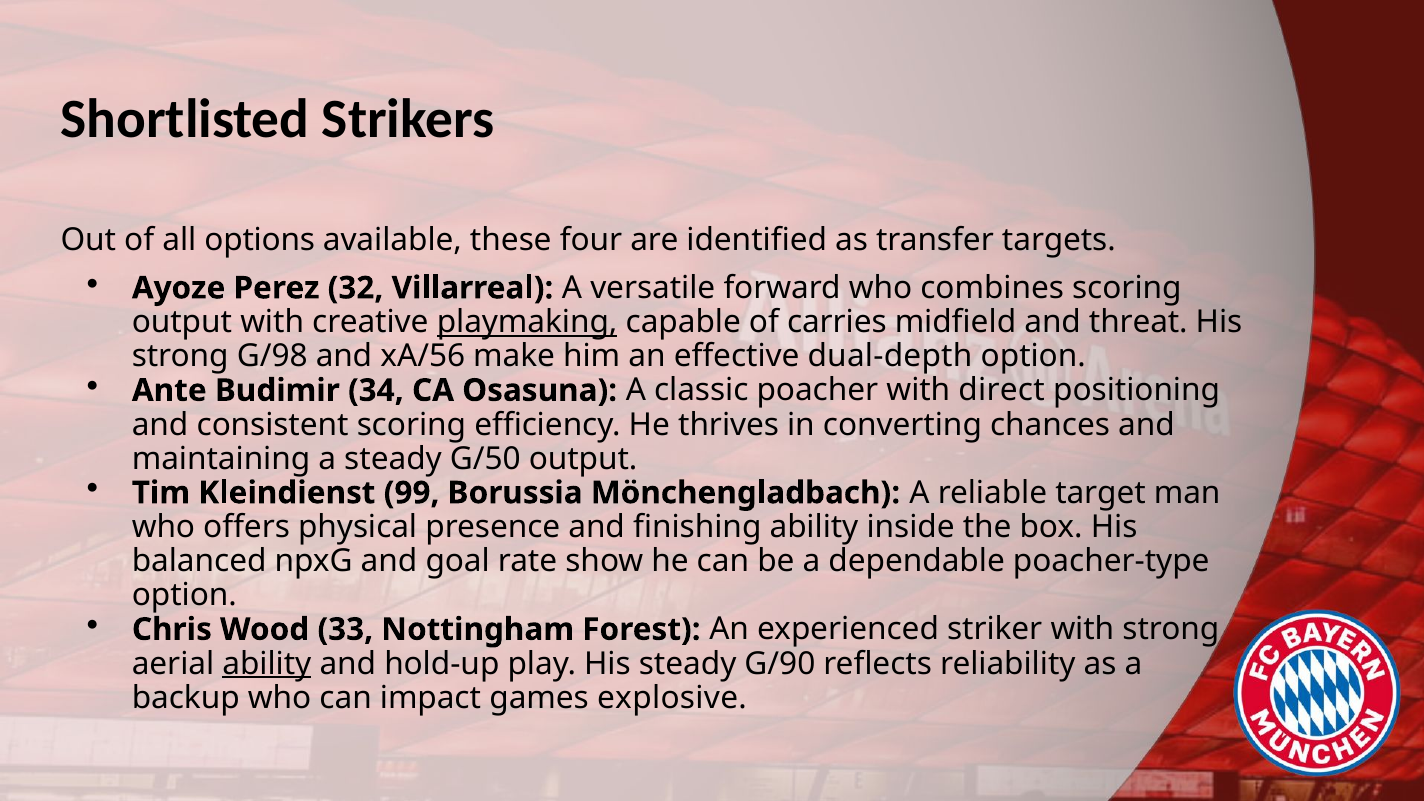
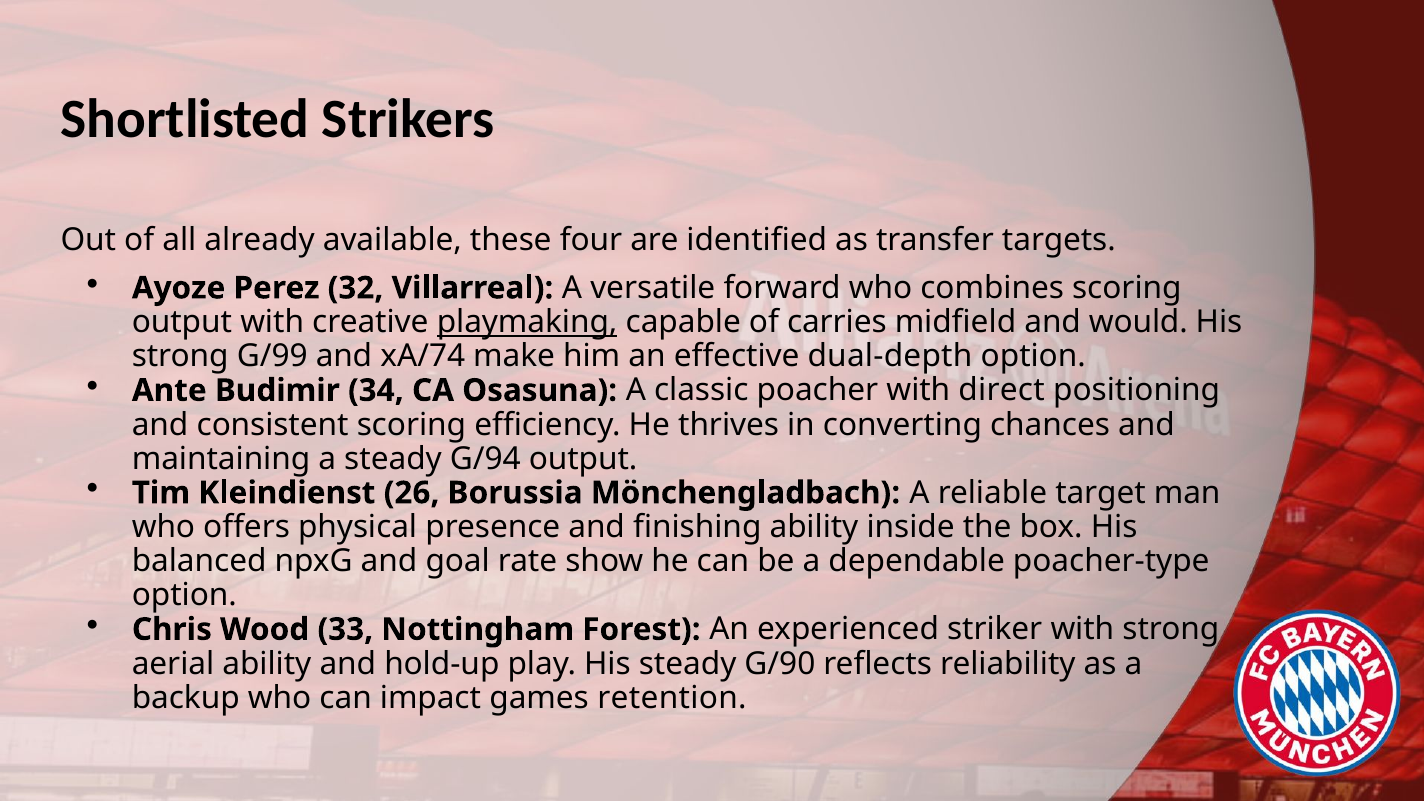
options: options -> already
threat: threat -> would
G/98: G/98 -> G/99
xA/56: xA/56 -> xA/74
G/50: G/50 -> G/94
99: 99 -> 26
ability at (267, 664) underline: present -> none
explosive: explosive -> retention
